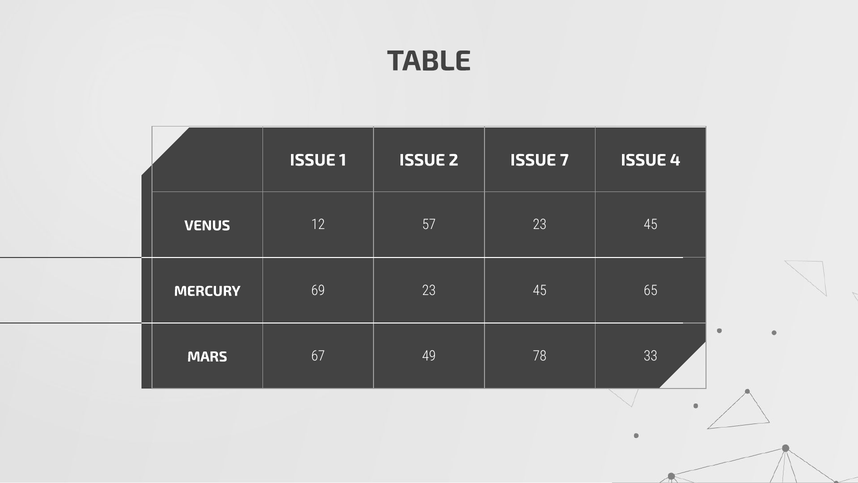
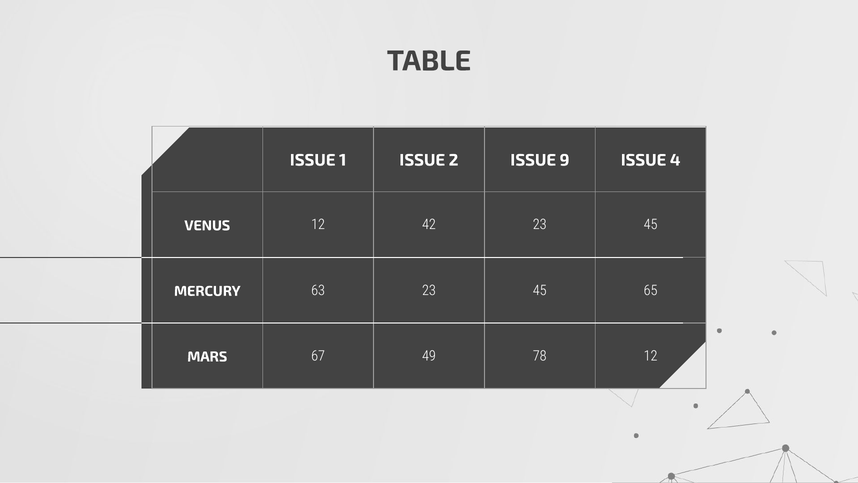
7: 7 -> 9
57: 57 -> 42
69: 69 -> 63
78 33: 33 -> 12
